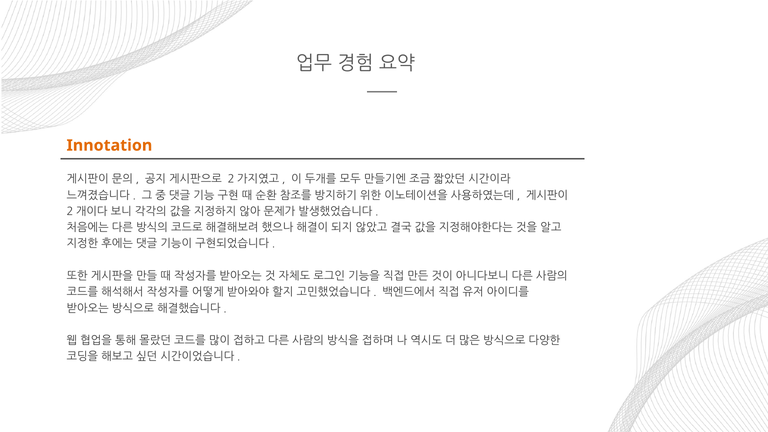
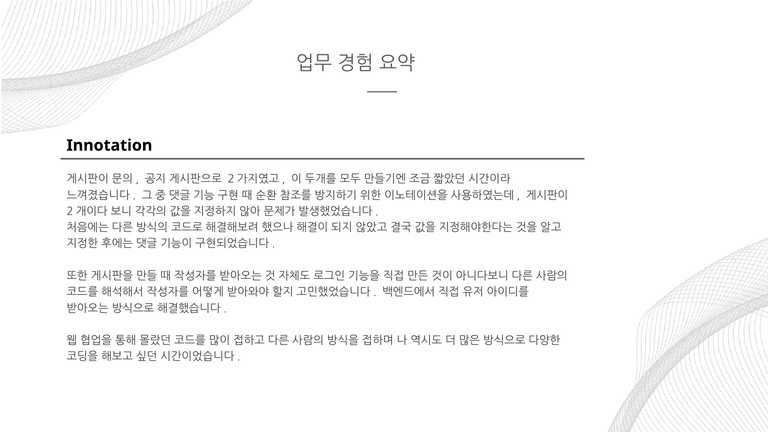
Innotation colour: orange -> black
